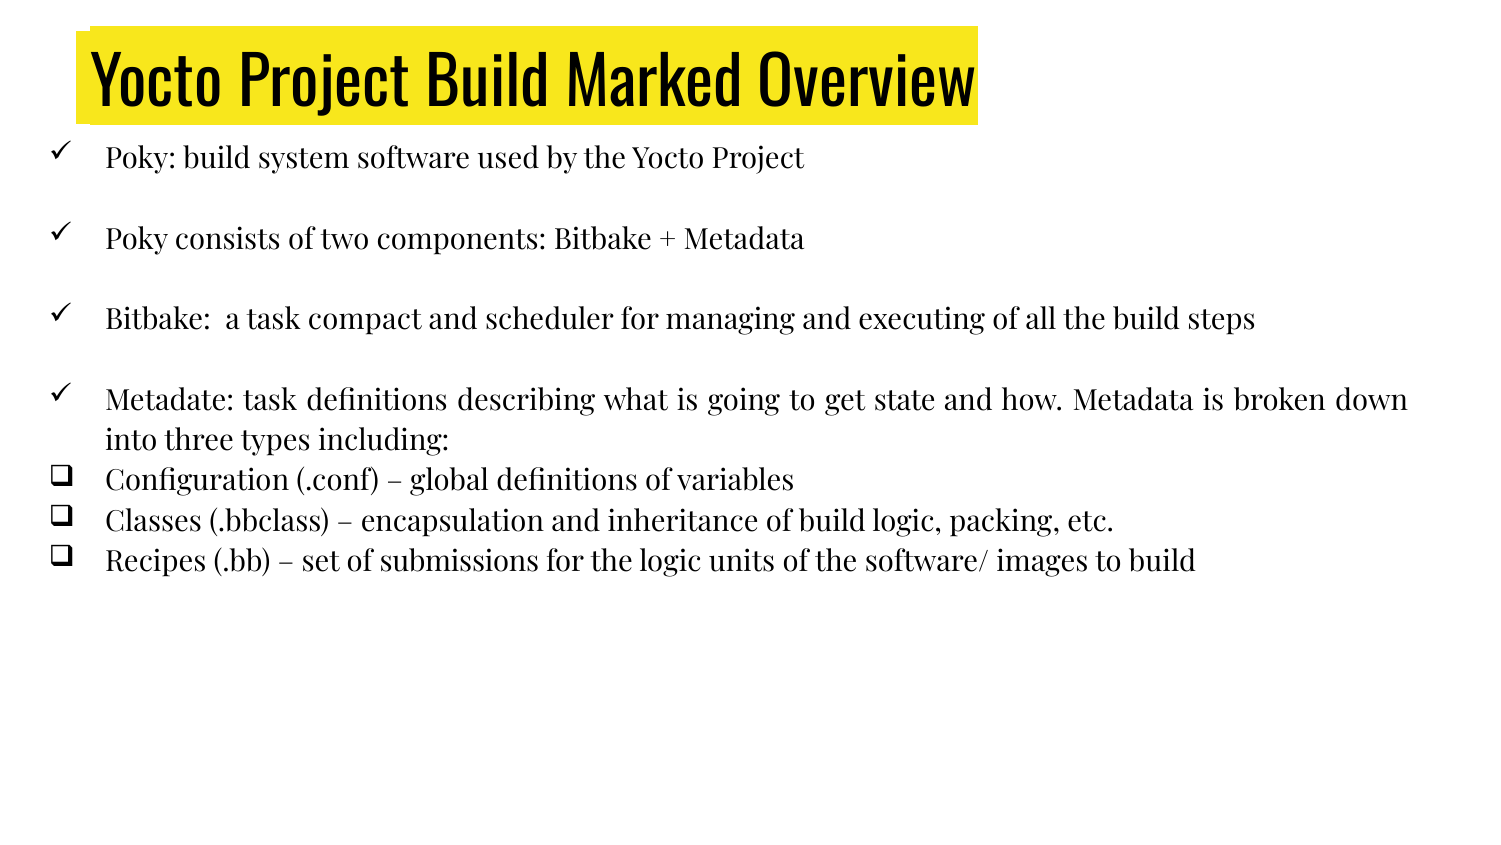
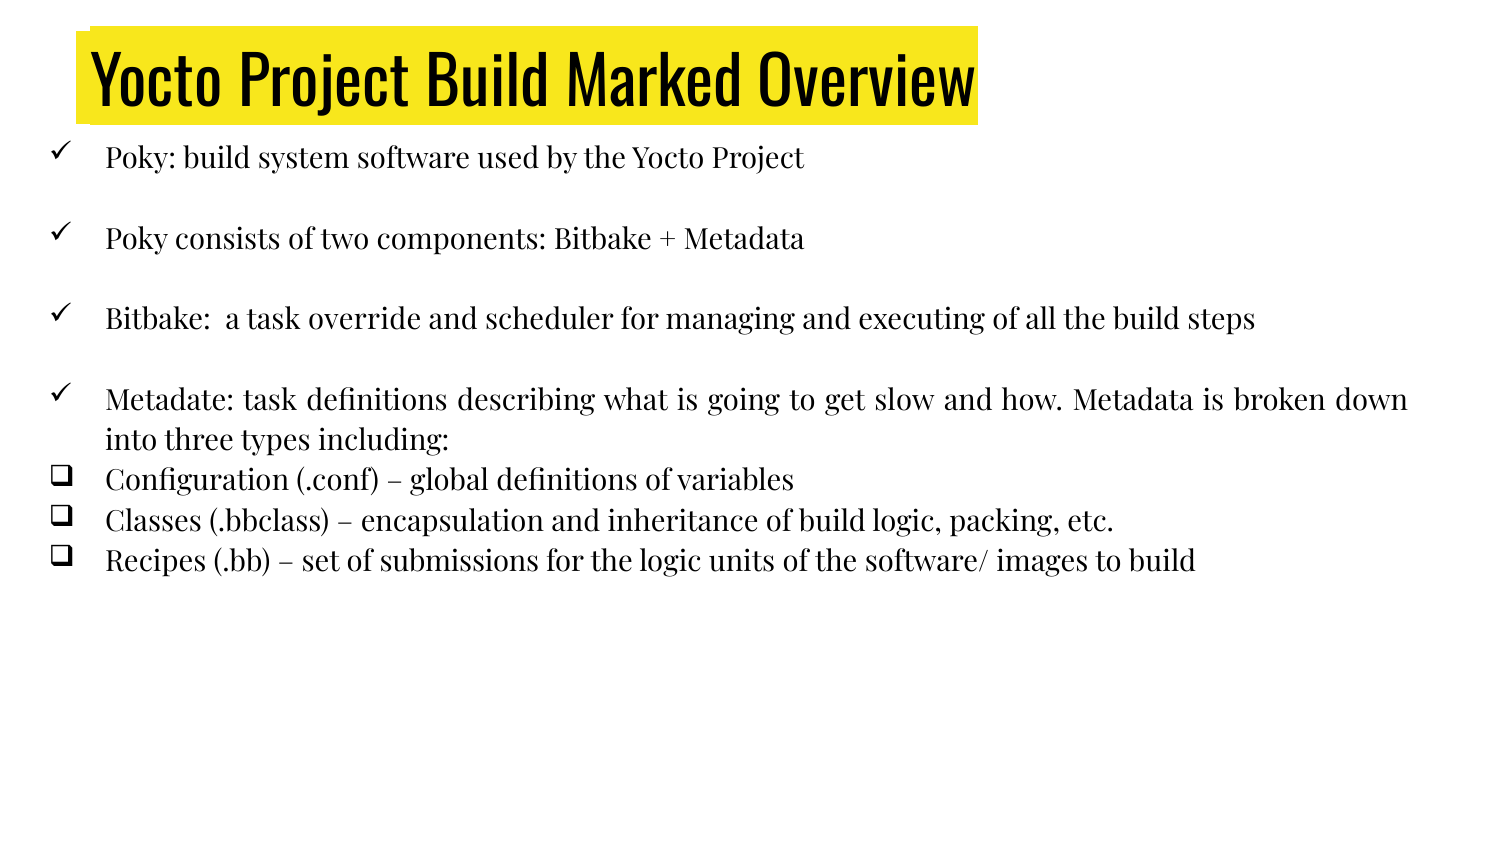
compact: compact -> override
state: state -> slow
